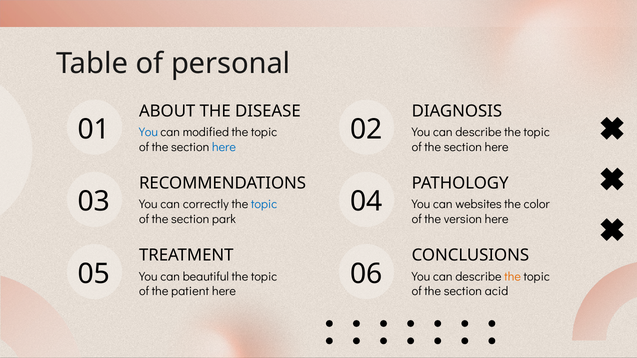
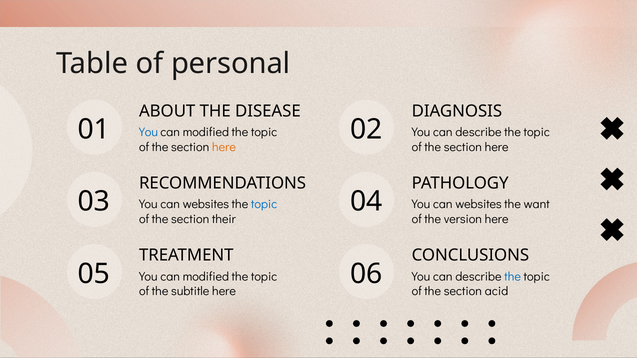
here at (224, 147) colour: blue -> orange
correctly at (206, 205): correctly -> websites
color: color -> want
park: park -> their
beautiful at (206, 277): beautiful -> modified
the at (513, 277) colour: orange -> blue
patient: patient -> subtitle
